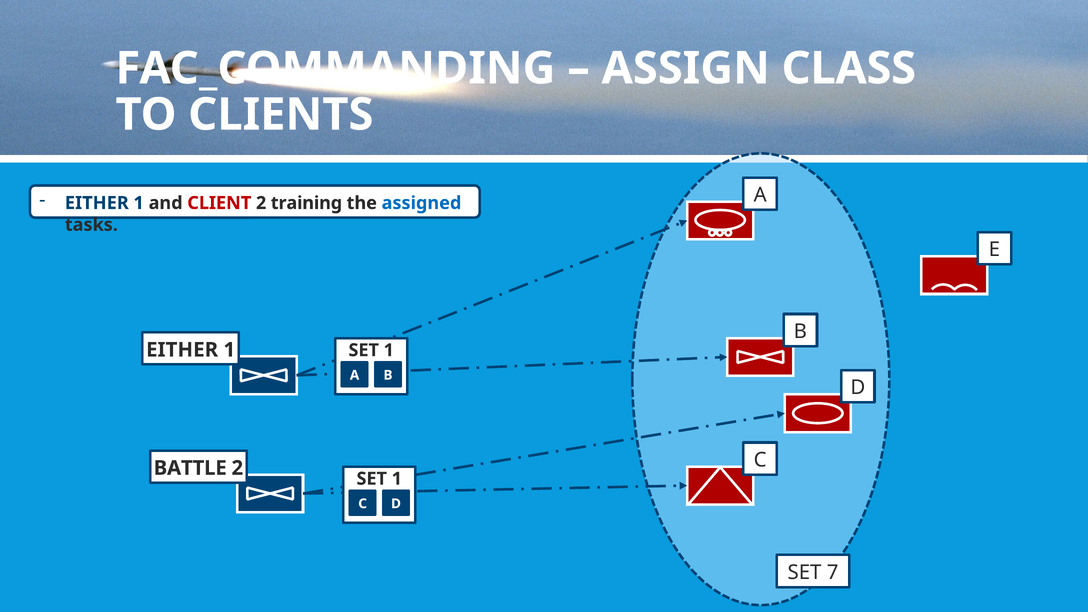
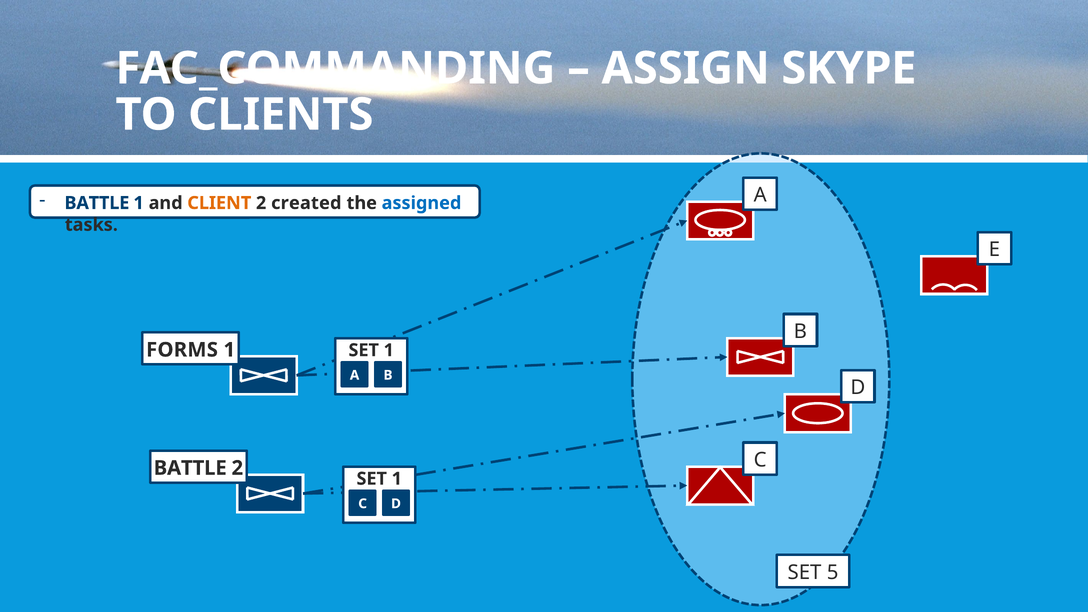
CLASS: CLASS -> SKYPE
EITHER at (97, 203): EITHER -> BATTLE
CLIENT colour: red -> orange
training: training -> created
EITHER at (182, 350): EITHER -> FORMS
7: 7 -> 5
